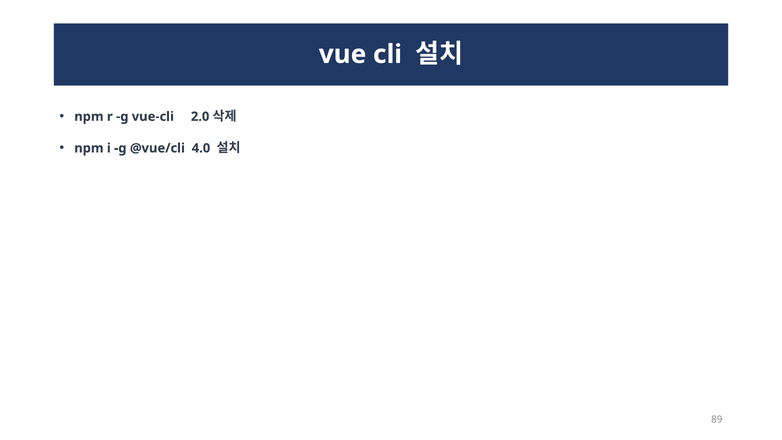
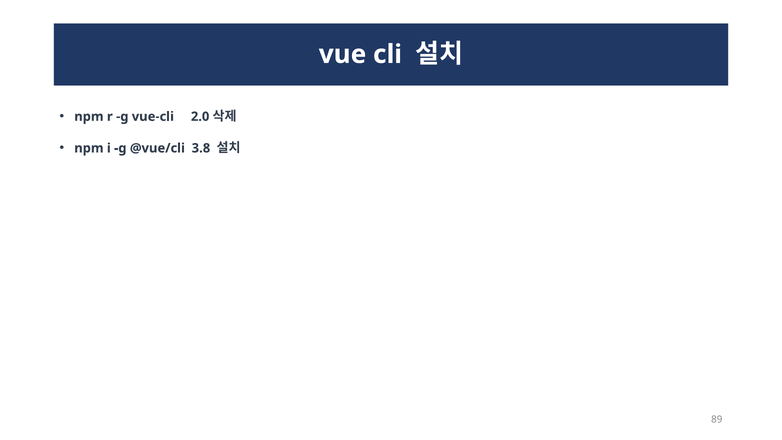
4.0: 4.0 -> 3.8
